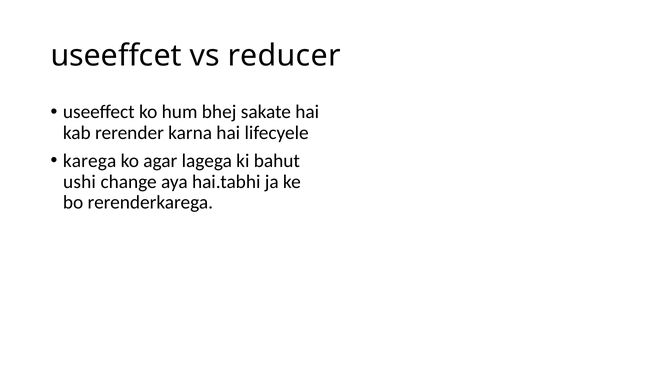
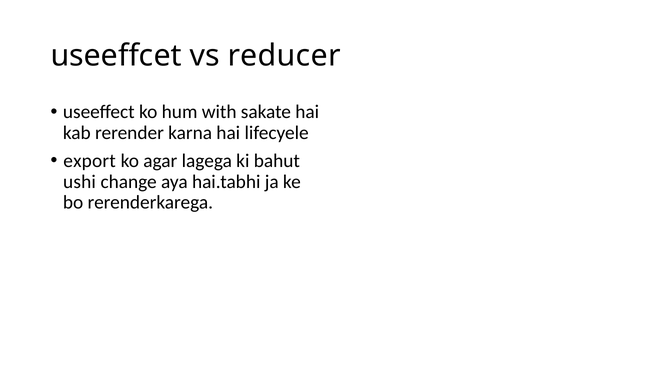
bhej: bhej -> with
karega: karega -> export
